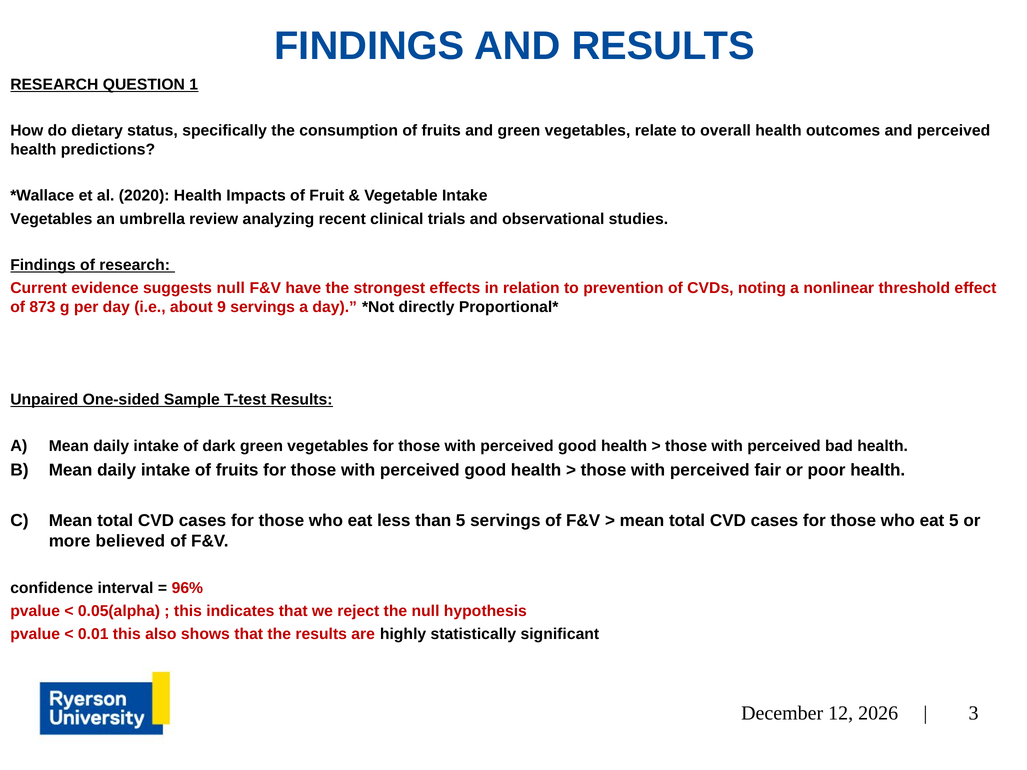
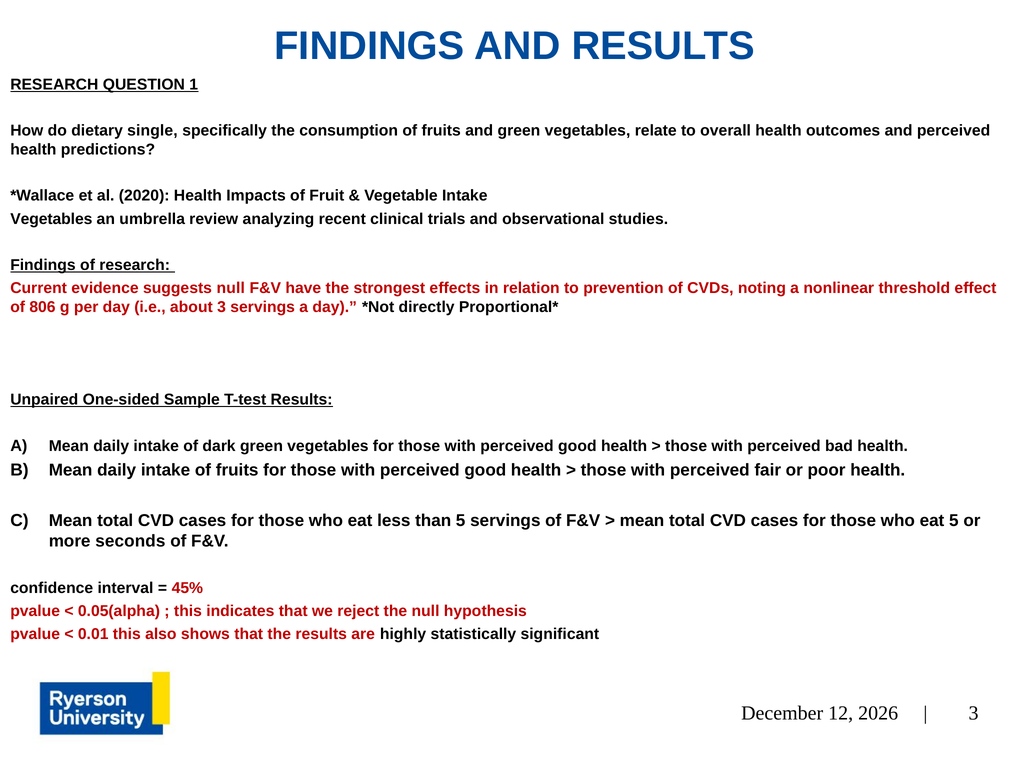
status: status -> single
873: 873 -> 806
about 9: 9 -> 3
believed: believed -> seconds
96%: 96% -> 45%
